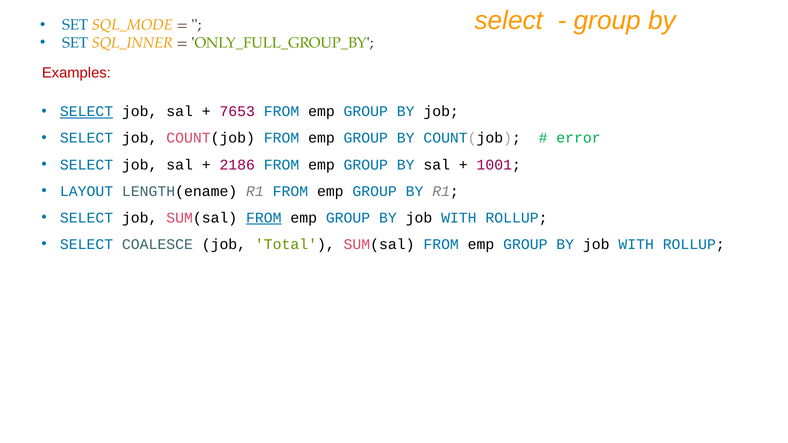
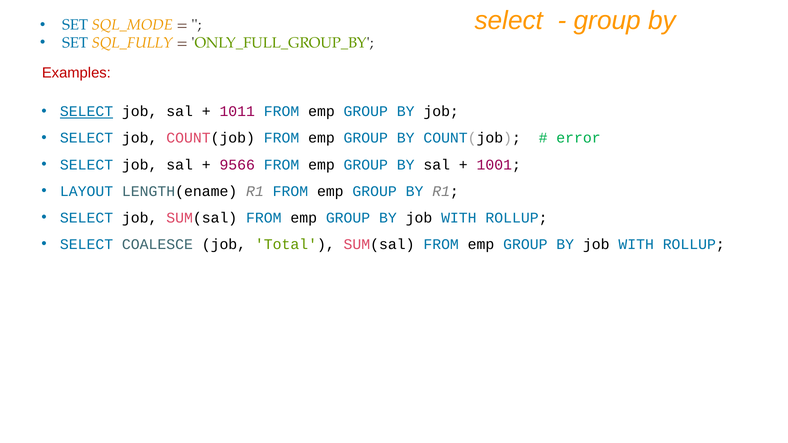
SQL_INNER: SQL_INNER -> SQL_FULLY
7653: 7653 -> 1011
2186: 2186 -> 9566
FROM at (264, 218) underline: present -> none
